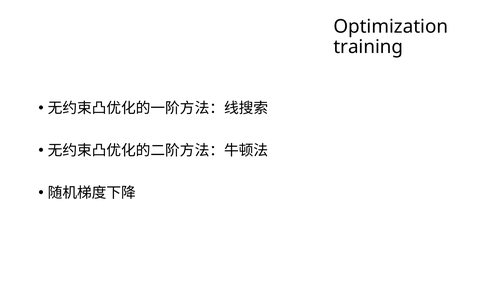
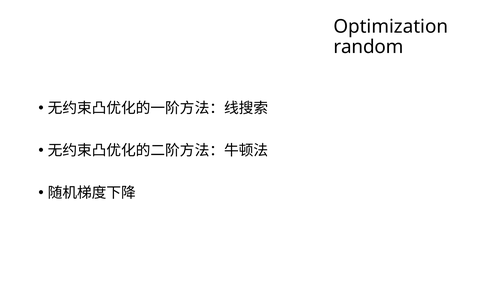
training: training -> random
